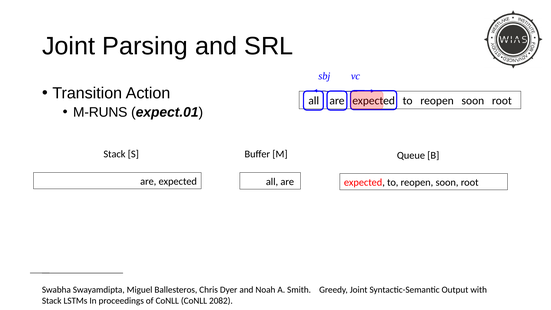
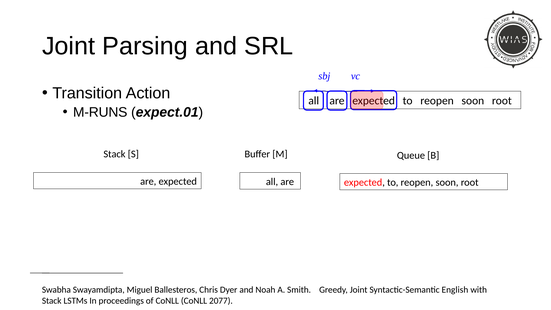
Output: Output -> English
2082: 2082 -> 2077
